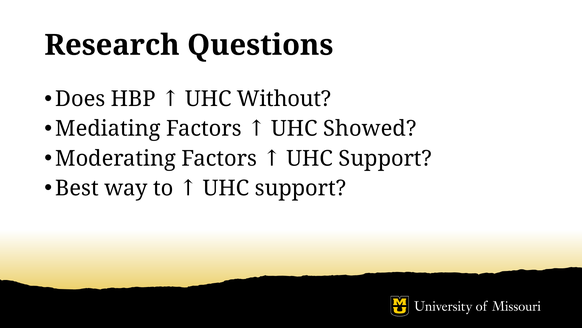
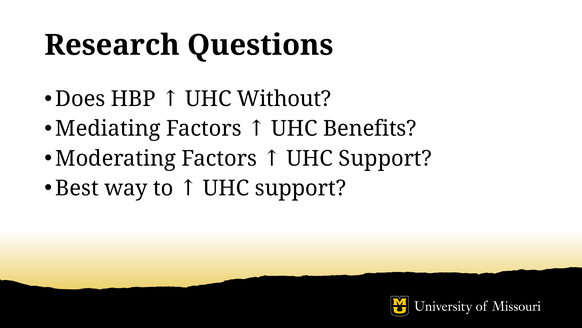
Showed: Showed -> Benefits
